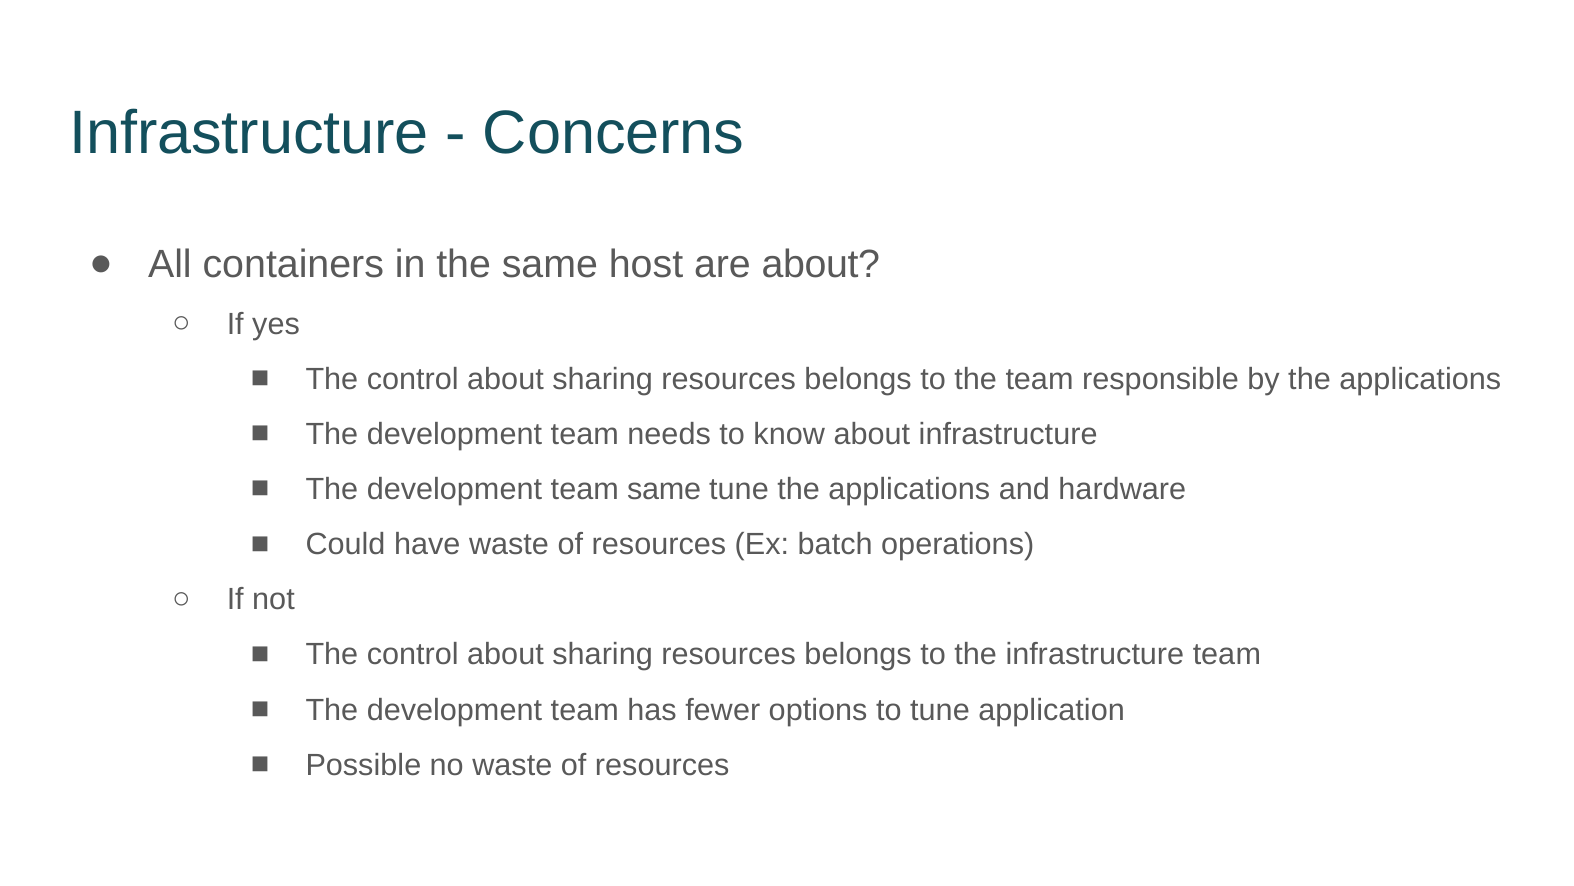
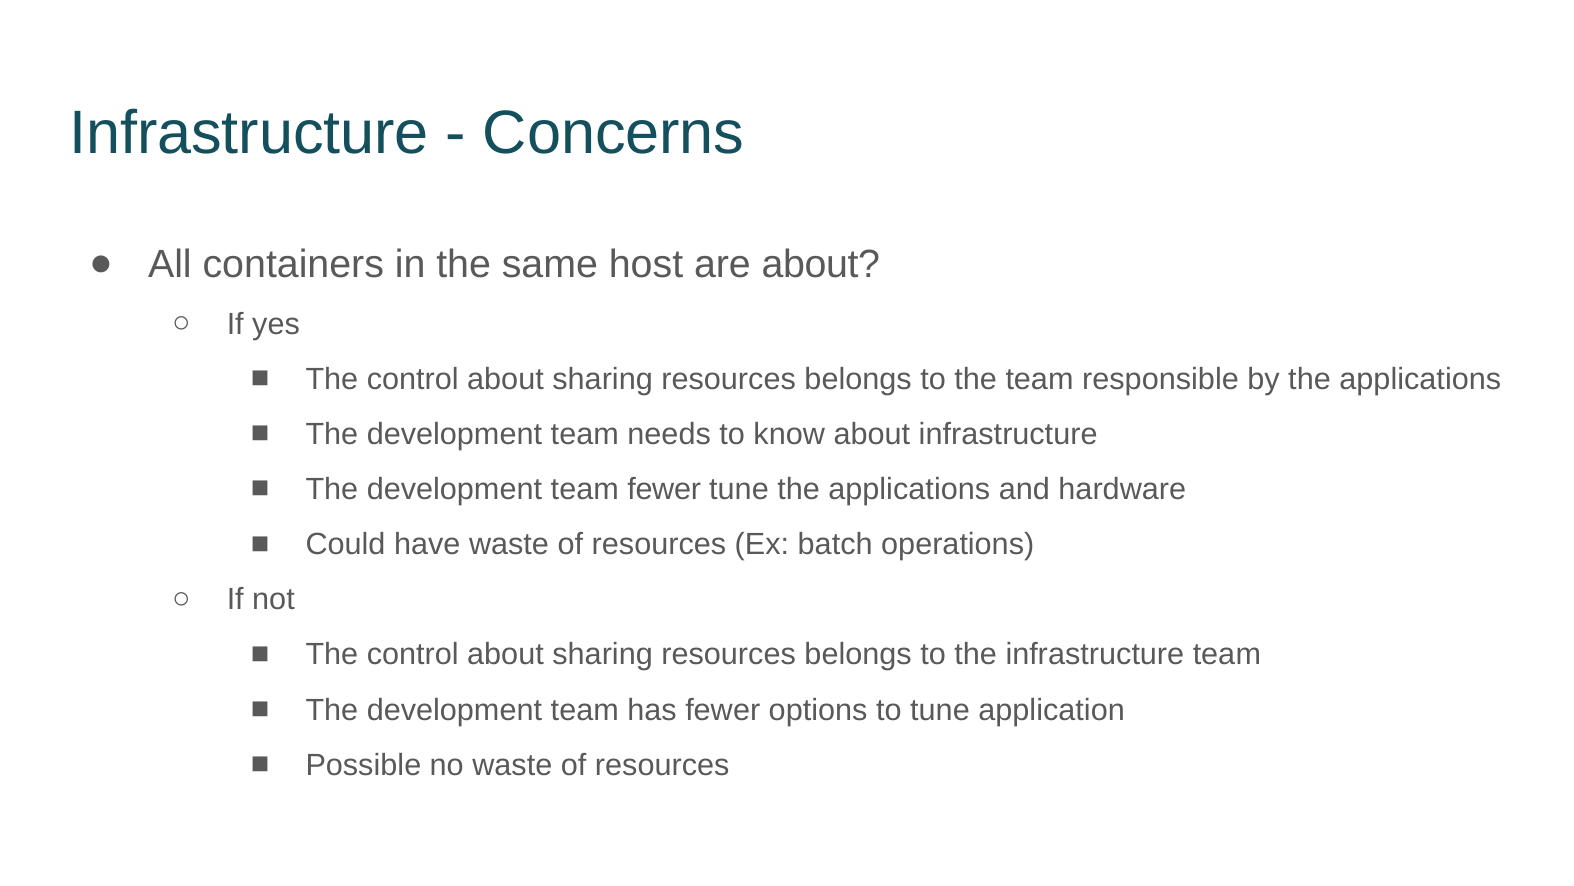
team same: same -> fewer
